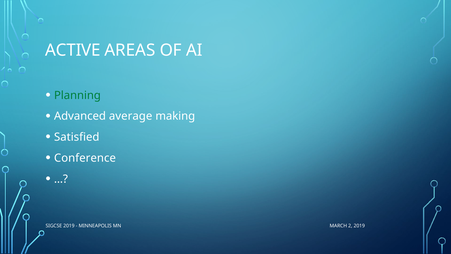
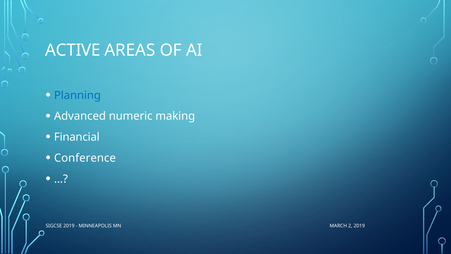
Planning colour: green -> blue
average: average -> numeric
Satisfied: Satisfied -> Financial
